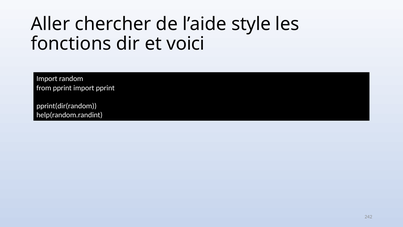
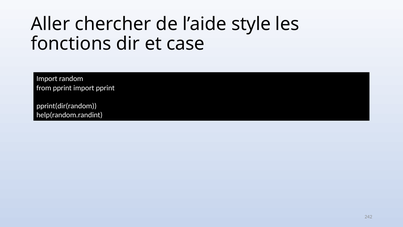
voici: voici -> case
